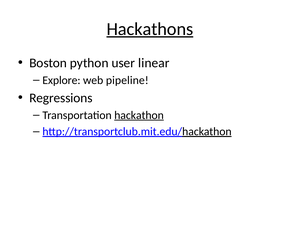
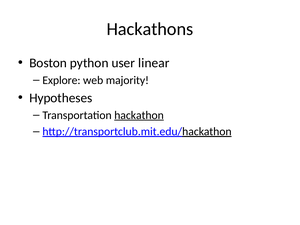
Hackathons underline: present -> none
pipeline: pipeline -> majority
Regressions: Regressions -> Hypotheses
